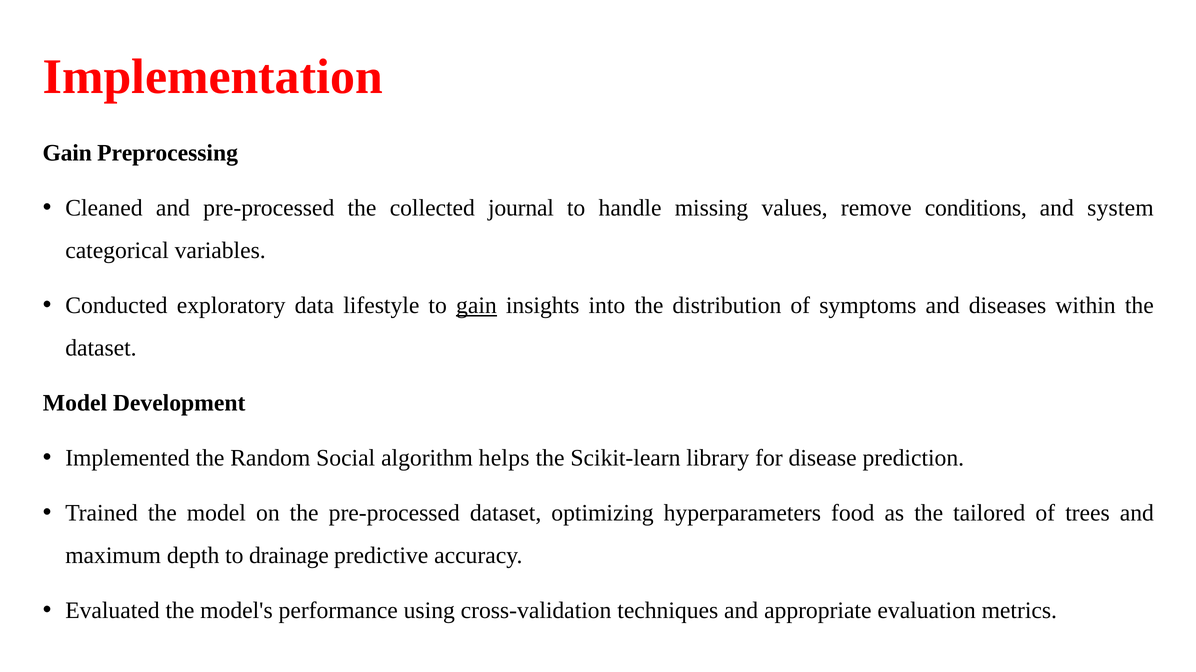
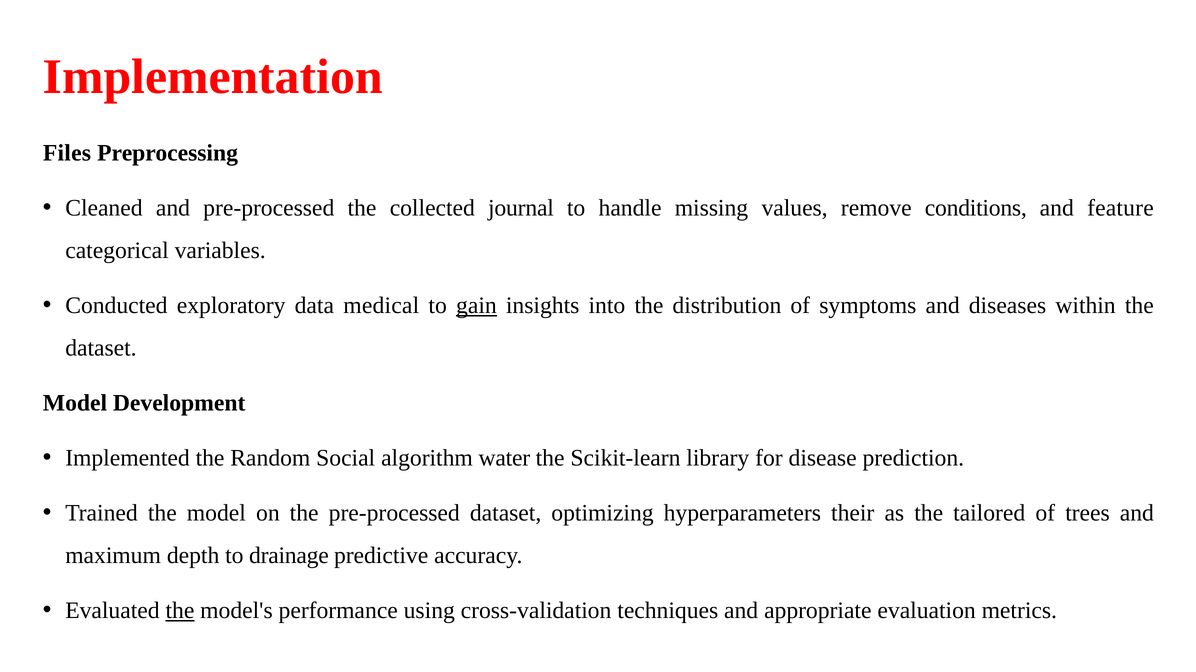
Gain at (67, 153): Gain -> Files
system: system -> feature
lifestyle: lifestyle -> medical
helps: helps -> water
food: food -> their
the at (180, 611) underline: none -> present
